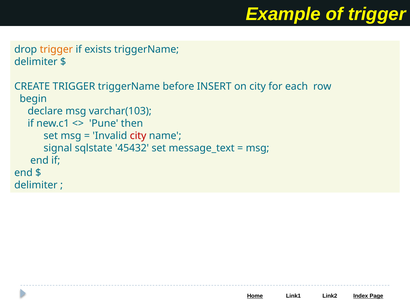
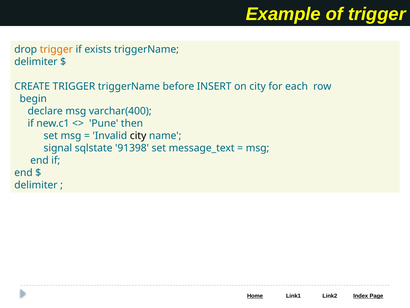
varchar(103: varchar(103 -> varchar(400
city at (138, 136) colour: red -> black
45432: 45432 -> 91398
